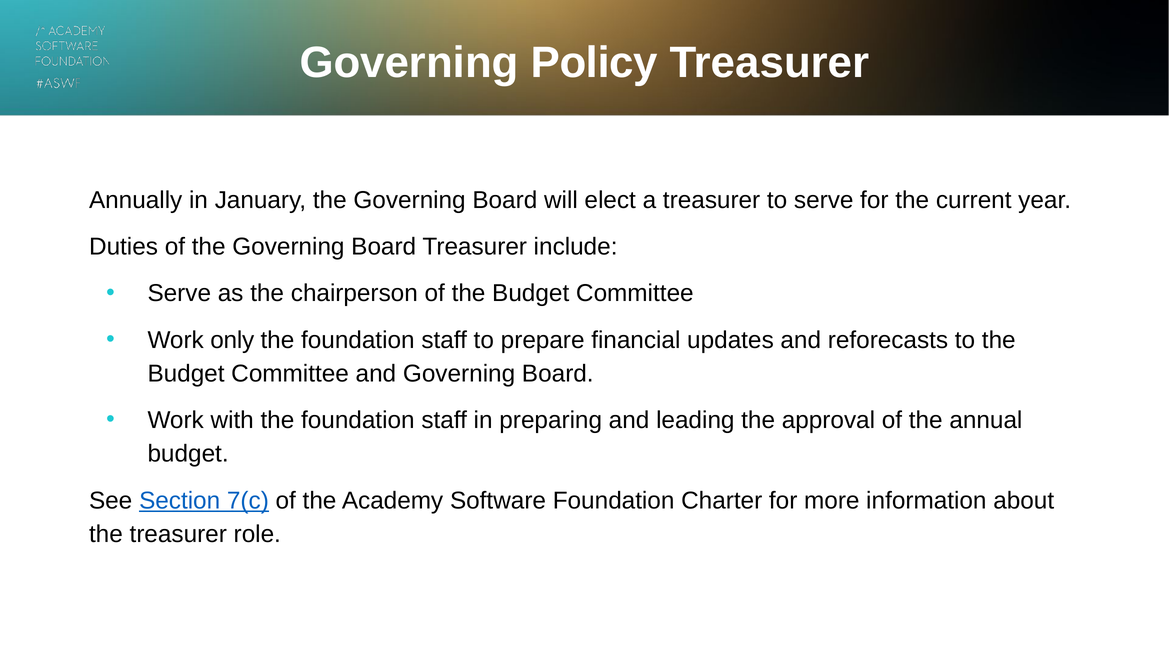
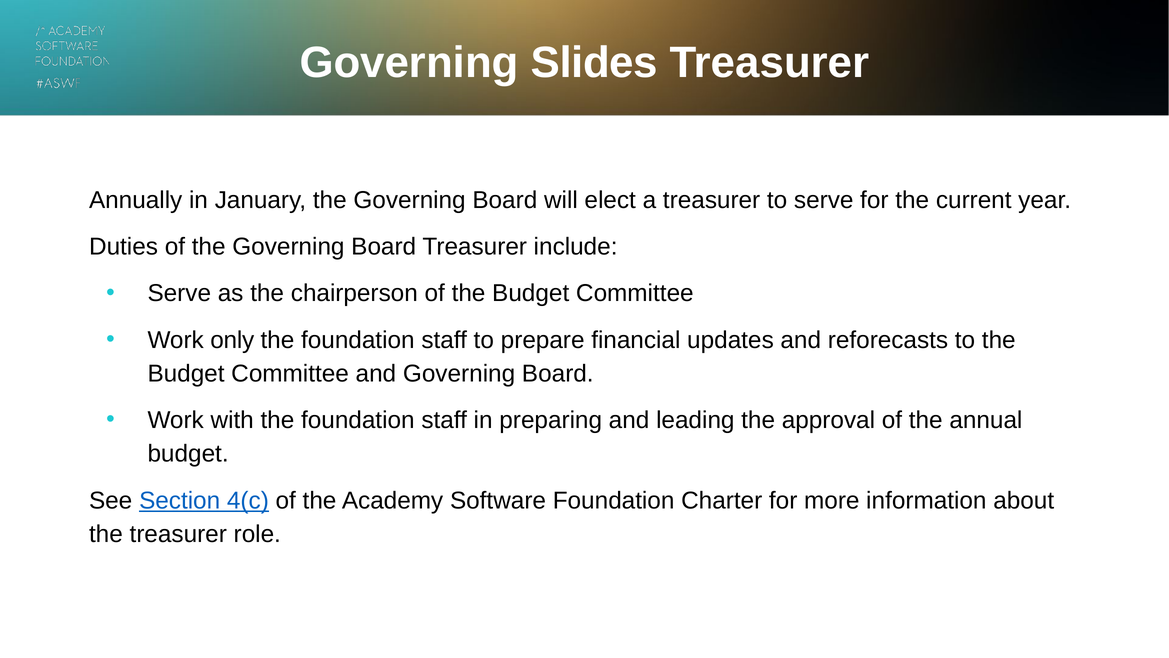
Policy: Policy -> Slides
7(c: 7(c -> 4(c
